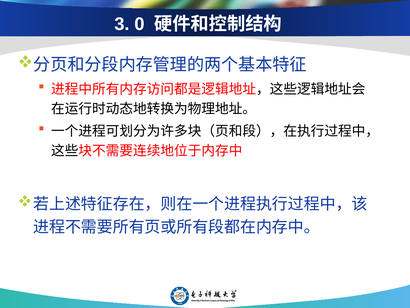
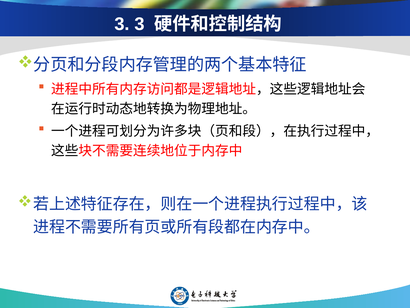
3 0: 0 -> 3
